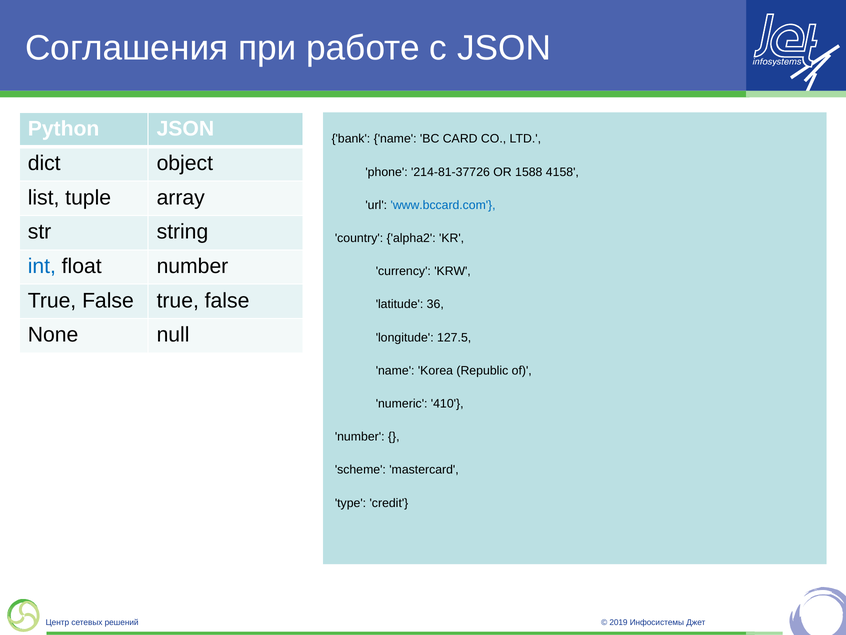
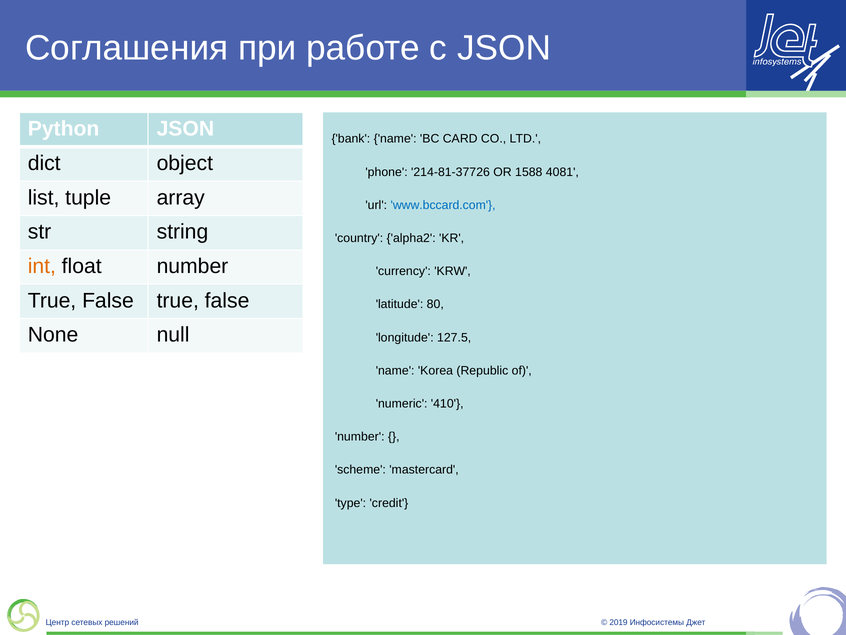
4158: 4158 -> 4081
int colour: blue -> orange
36: 36 -> 80
